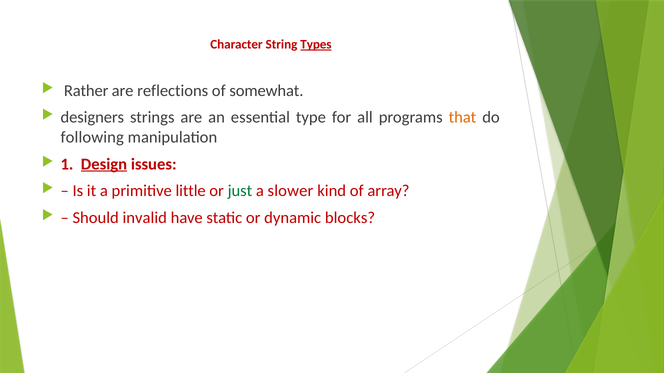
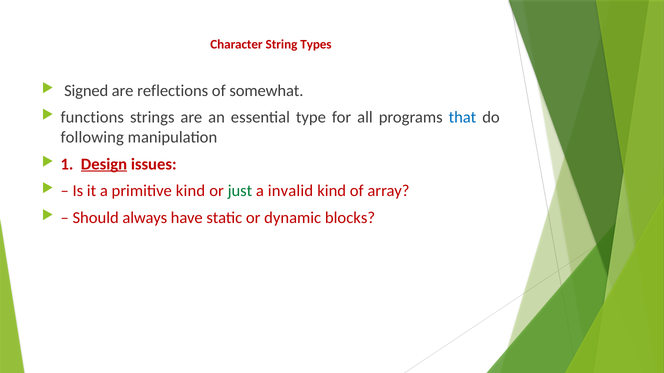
Types underline: present -> none
Rather: Rather -> Signed
designers: designers -> functions
that colour: orange -> blue
primitive little: little -> kind
slower: slower -> invalid
invalid: invalid -> always
